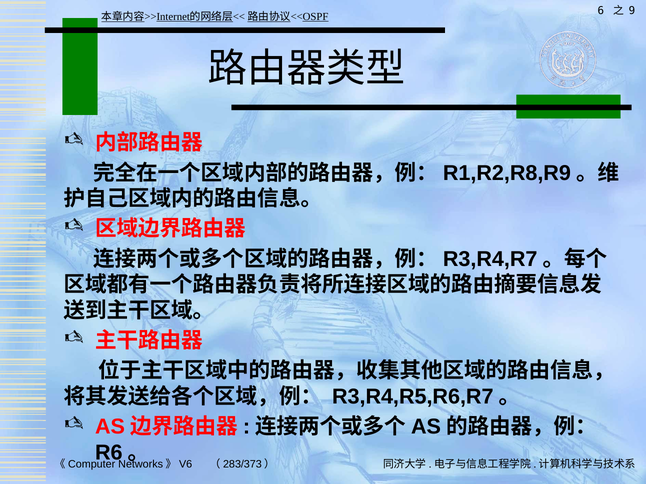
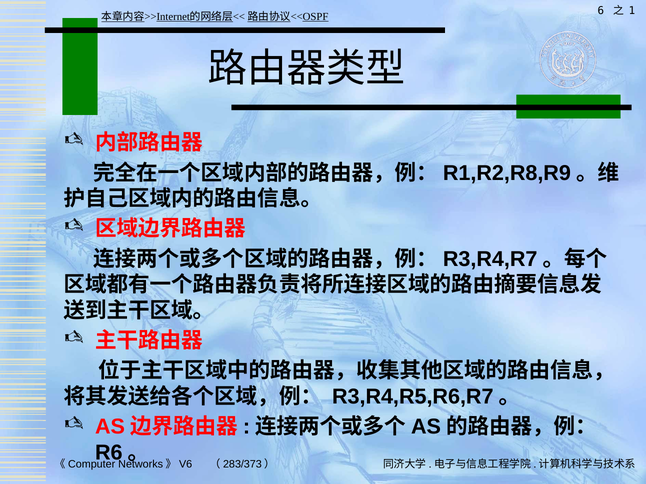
9: 9 -> 1
